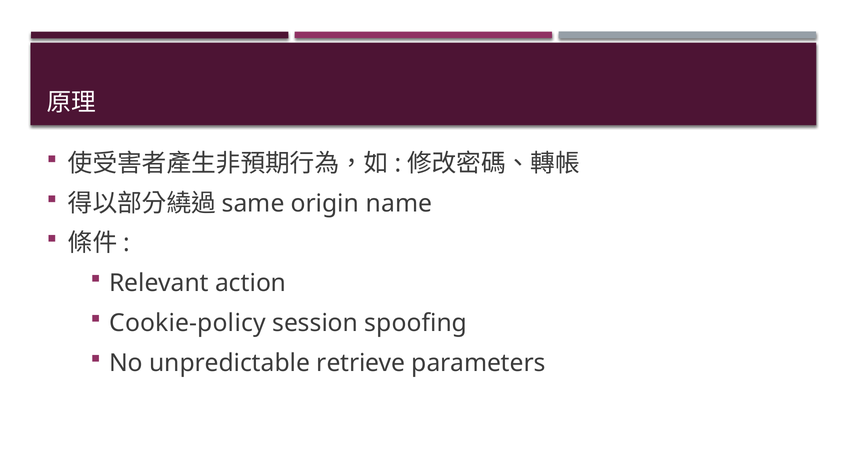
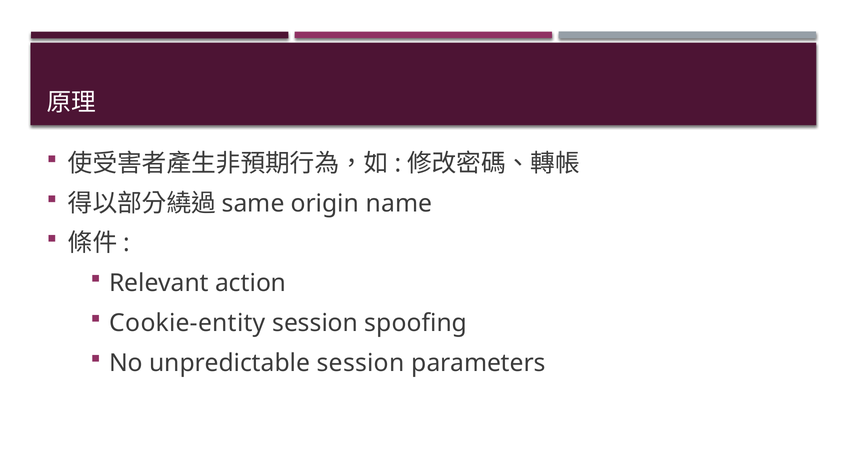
Cookie-policy: Cookie-policy -> Cookie-entity
unpredictable retrieve: retrieve -> session
